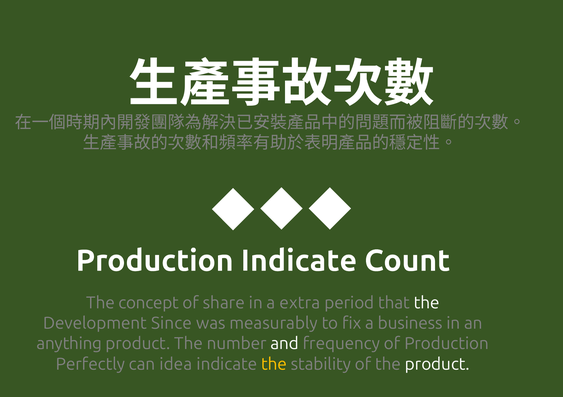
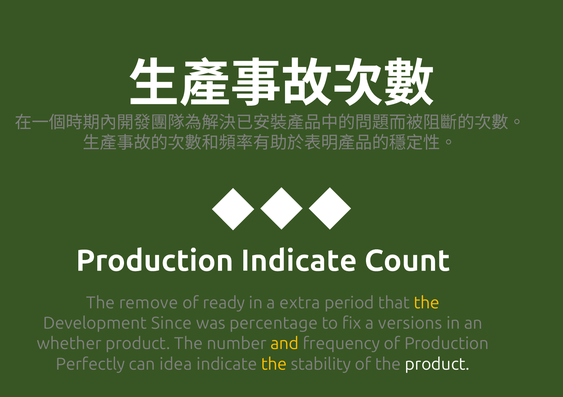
concept: concept -> remove
share: share -> ready
the at (427, 303) colour: white -> yellow
measurably: measurably -> percentage
business: business -> versions
anything: anything -> whether
and colour: white -> yellow
